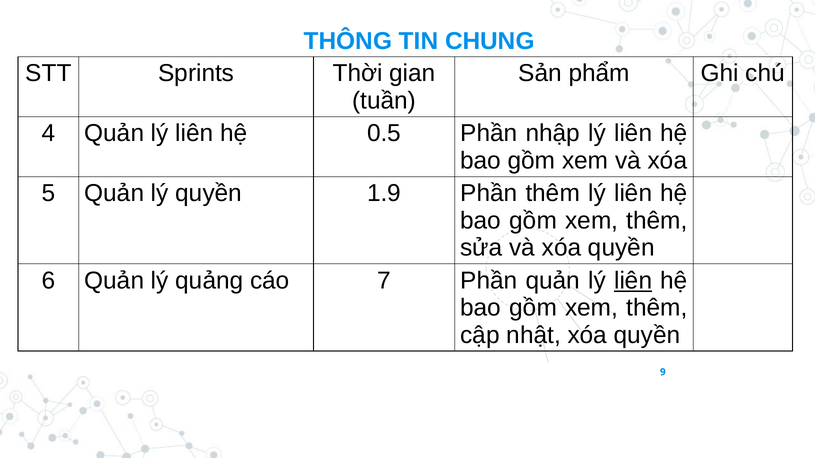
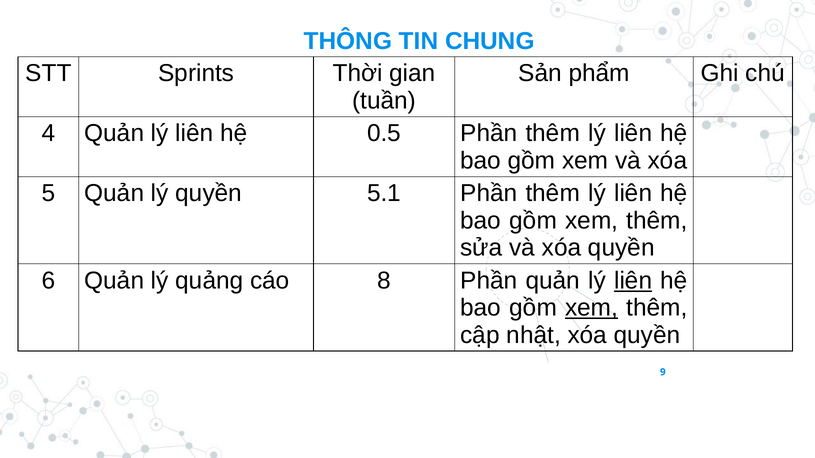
0.5 Phần nhập: nhập -> thêm
1.9: 1.9 -> 5.1
7: 7 -> 8
xem at (592, 308) underline: none -> present
